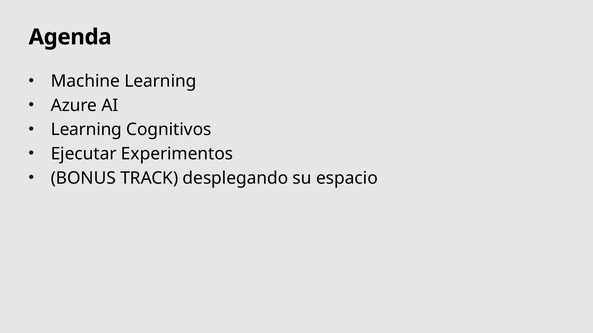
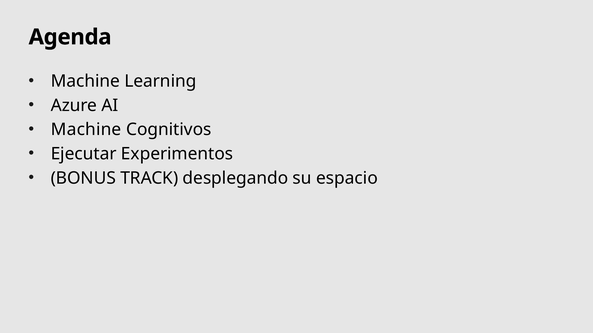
Learning at (86, 130): Learning -> Machine
